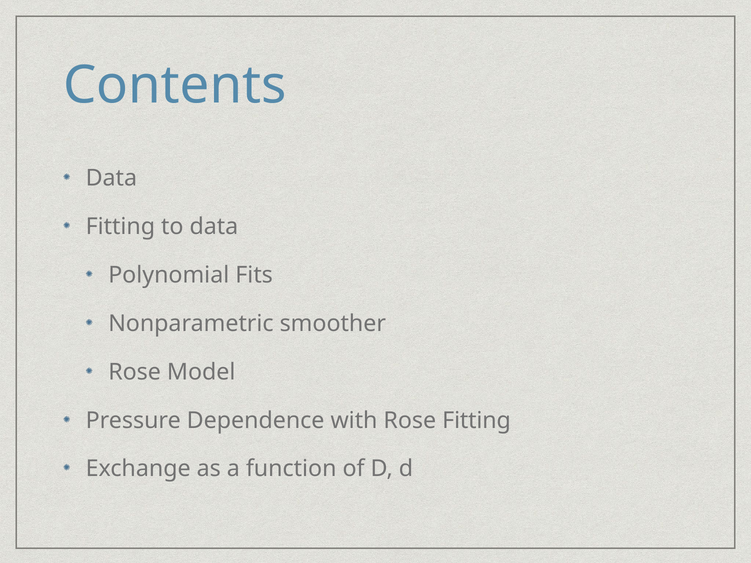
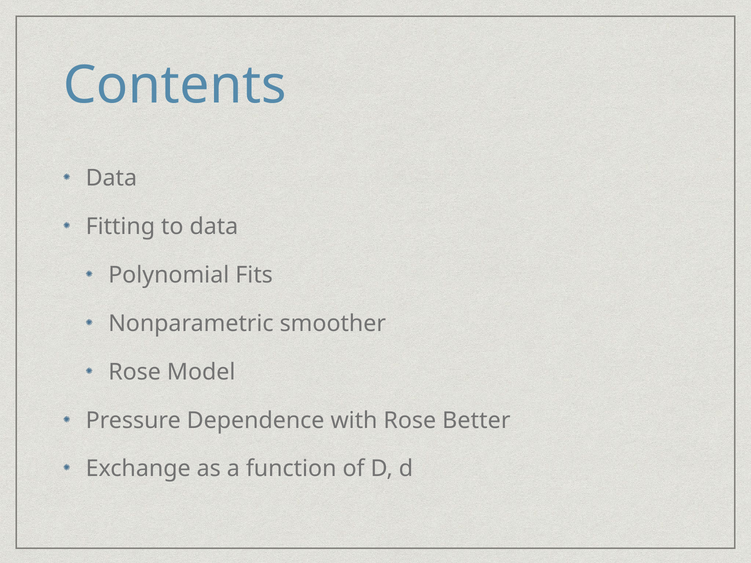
Rose Fitting: Fitting -> Better
